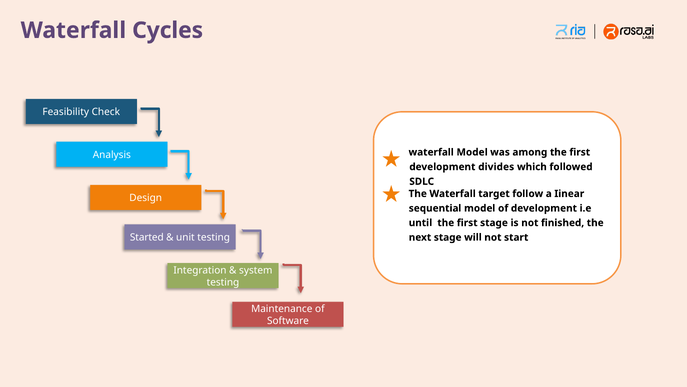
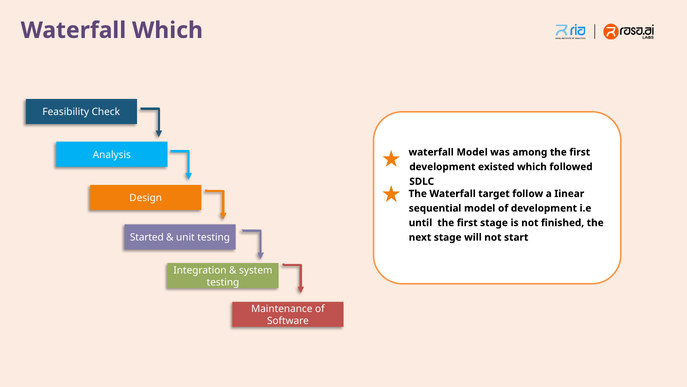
Waterfall Cycles: Cycles -> Which
divides: divides -> existed
